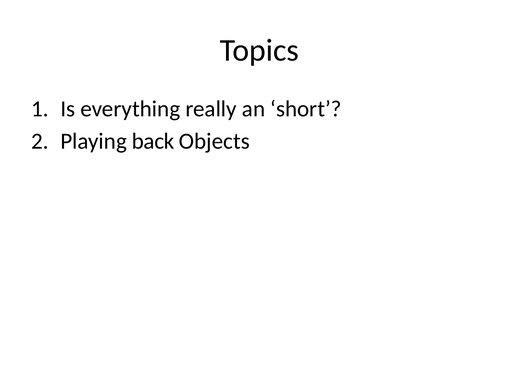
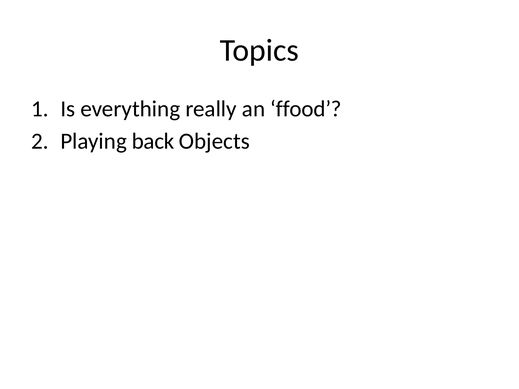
short: short -> ffood
